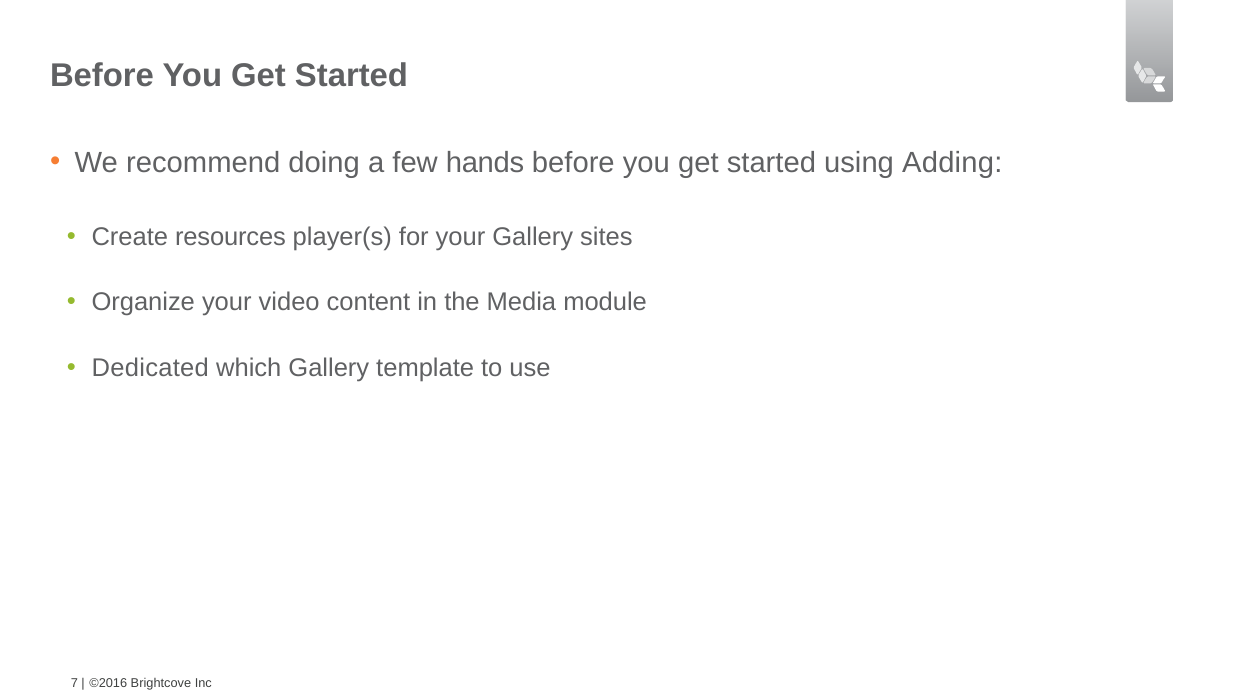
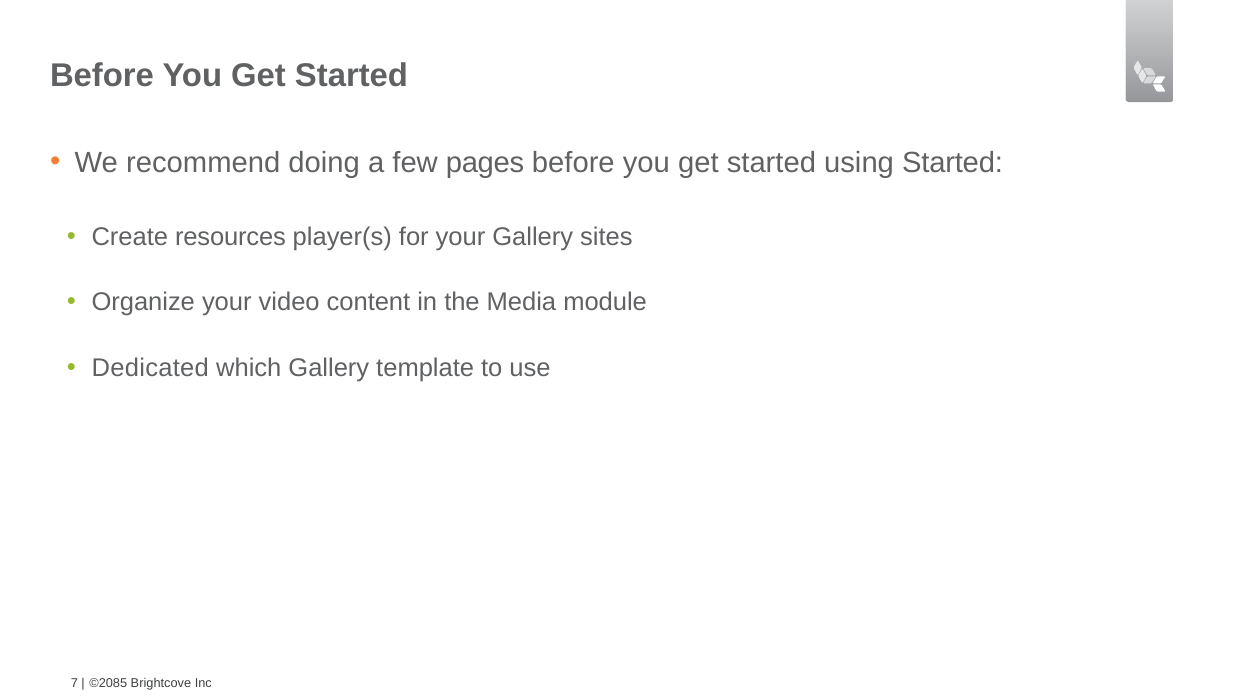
hands: hands -> pages
using Adding: Adding -> Started
©2016: ©2016 -> ©2085
